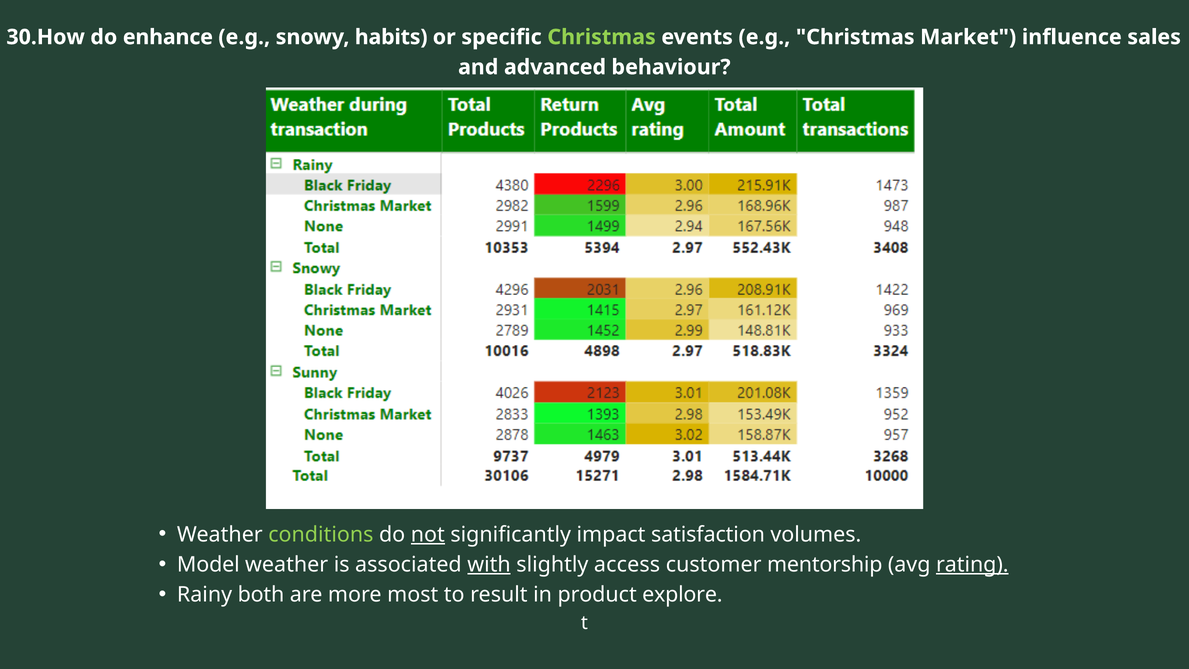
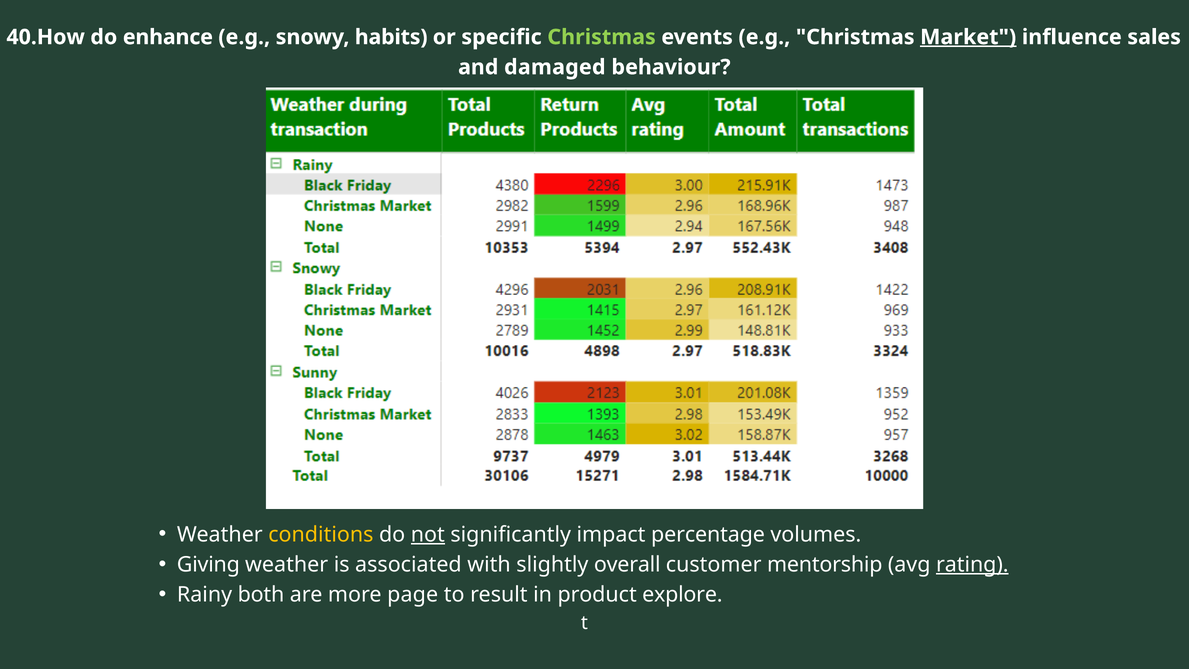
30.How: 30.How -> 40.How
Market underline: none -> present
advanced: advanced -> damaged
conditions colour: light green -> yellow
satisfaction: satisfaction -> percentage
Model: Model -> Giving
with underline: present -> none
access: access -> overall
most: most -> page
